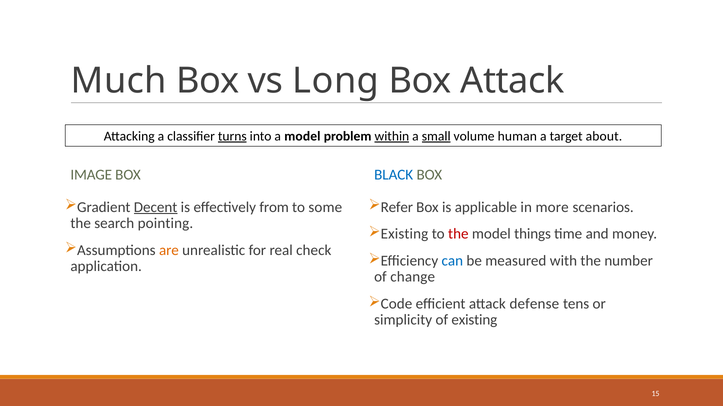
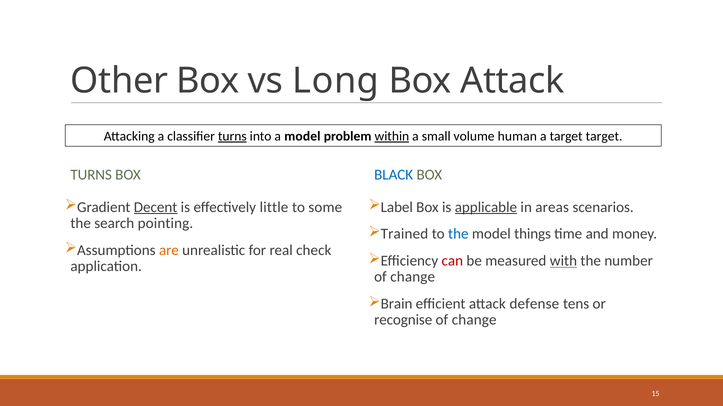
Much: Much -> Other
small underline: present -> none
target about: about -> target
IMAGE at (91, 175): IMAGE -> TURNS
from: from -> little
Refer: Refer -> Label
applicable underline: none -> present
more: more -> areas
Existing at (404, 234): Existing -> Trained
the at (458, 234) colour: red -> blue
can colour: blue -> red
with underline: none -> present
Code: Code -> Brain
simplicity: simplicity -> recognise
existing at (474, 321): existing -> change
